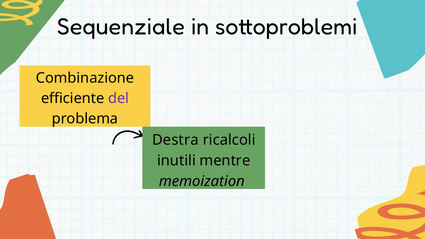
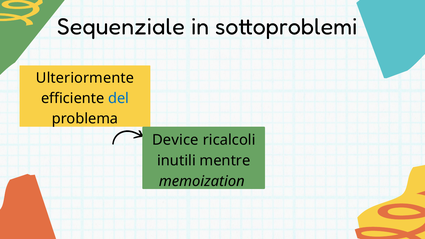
Combinazione: Combinazione -> Ulteriormente
del colour: purple -> blue
Destra: Destra -> Device
